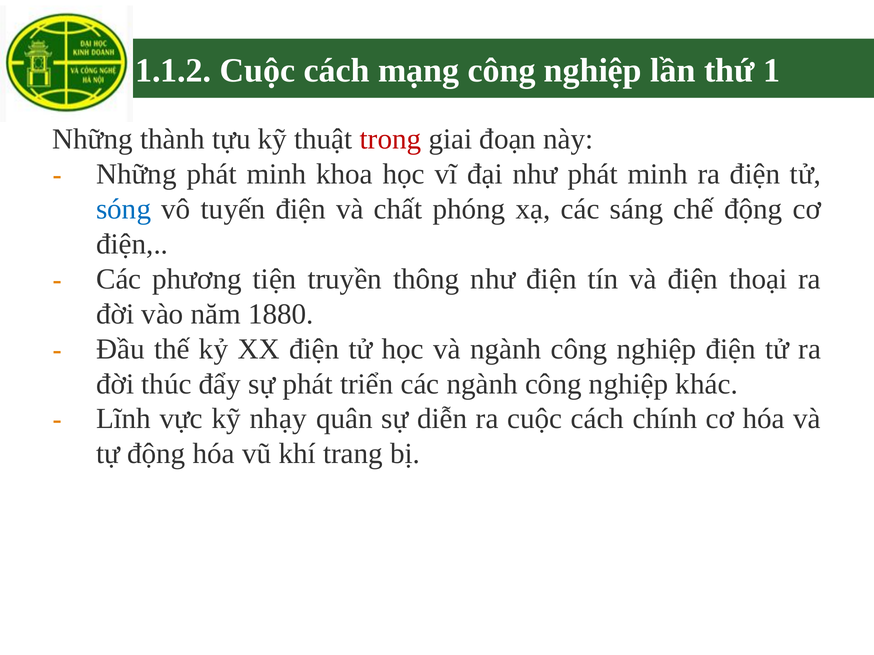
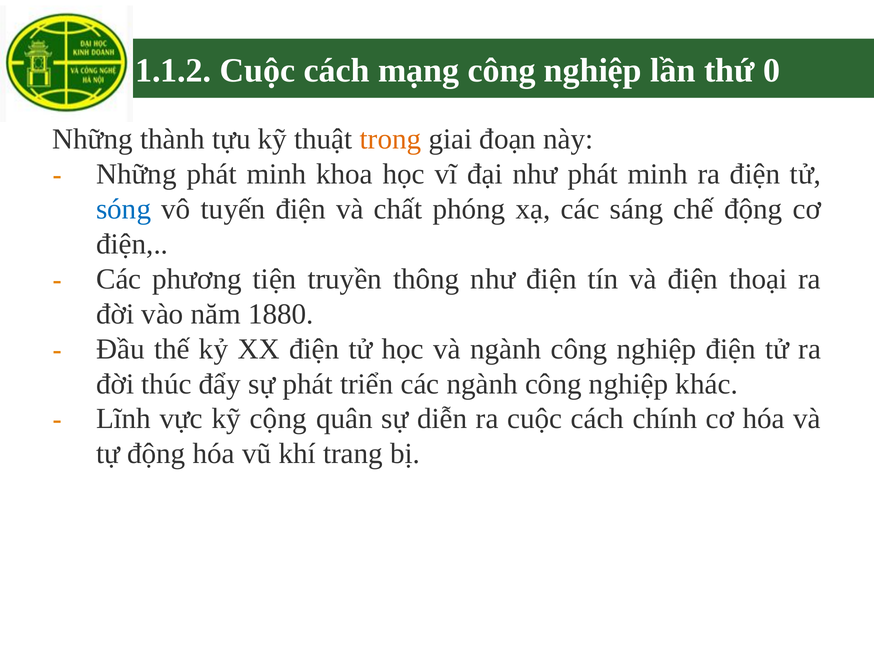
1: 1 -> 0
trong colour: red -> orange
nhạy: nhạy -> cộng
